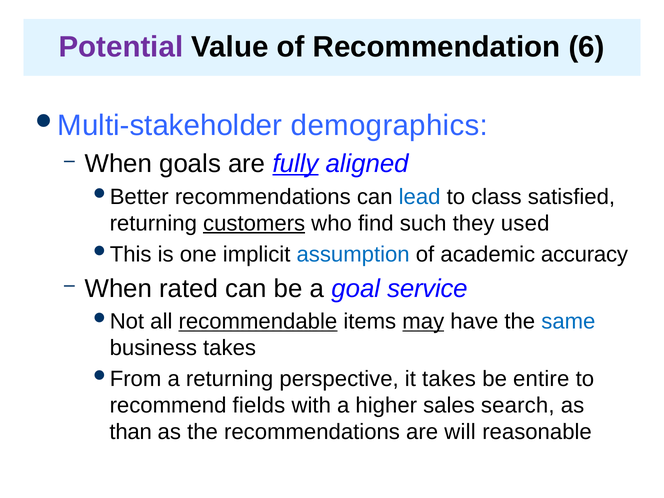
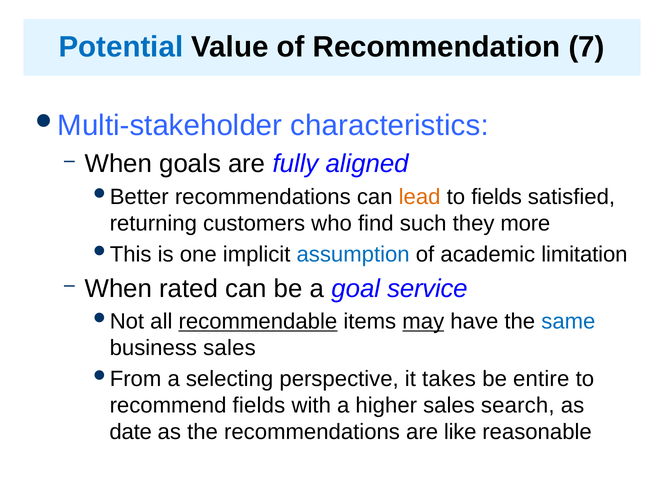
Potential colour: purple -> blue
6: 6 -> 7
demographics: demographics -> characteristics
fully underline: present -> none
lead colour: blue -> orange
to class: class -> fields
customers underline: present -> none
used: used -> more
accuracy: accuracy -> limitation
business takes: takes -> sales
a returning: returning -> selecting
than: than -> date
will: will -> like
